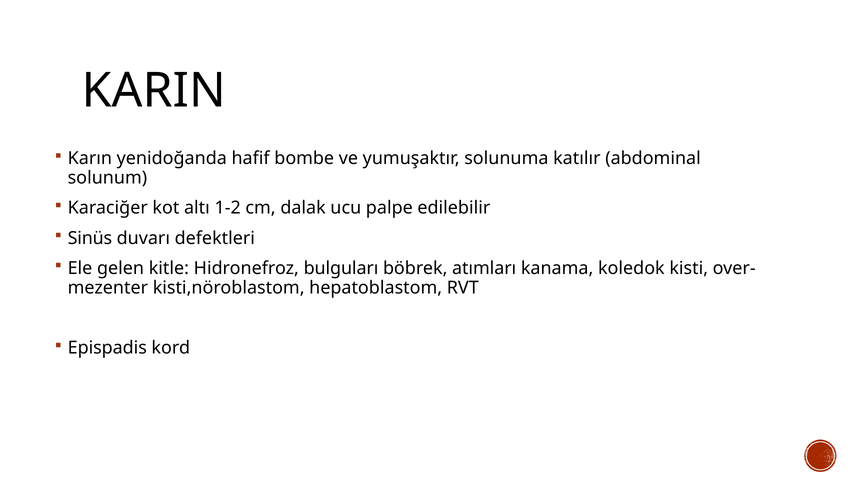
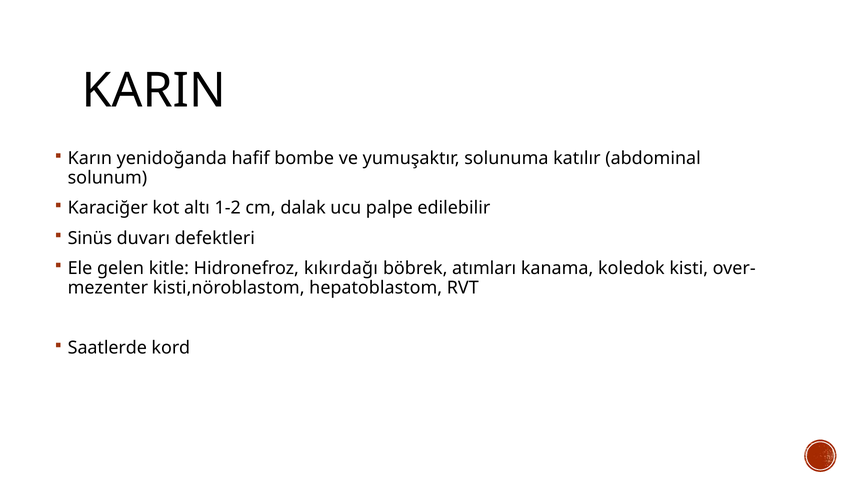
bulguları: bulguları -> kıkırdağı
Epispadis: Epispadis -> Saatlerde
